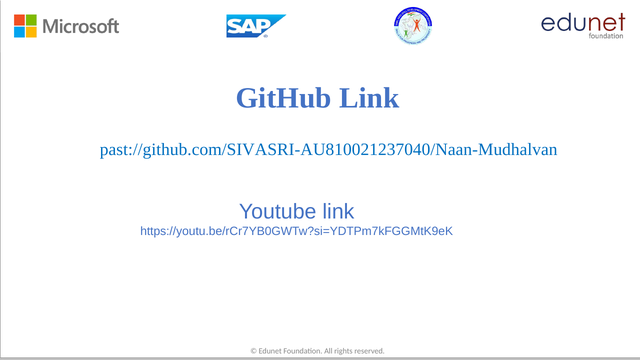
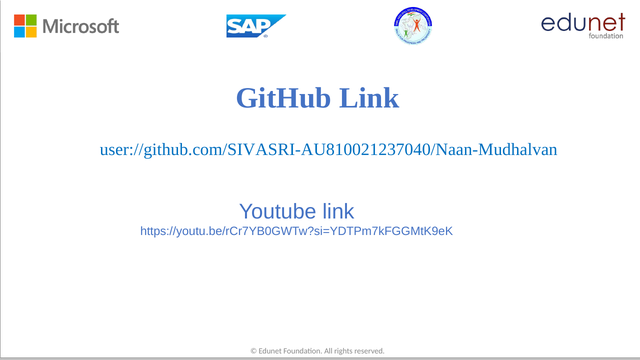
past://github.com/SIVASRI-AU810021237040/Naan-Mudhalvan: past://github.com/SIVASRI-AU810021237040/Naan-Mudhalvan -> user://github.com/SIVASRI-AU810021237040/Naan-Mudhalvan
